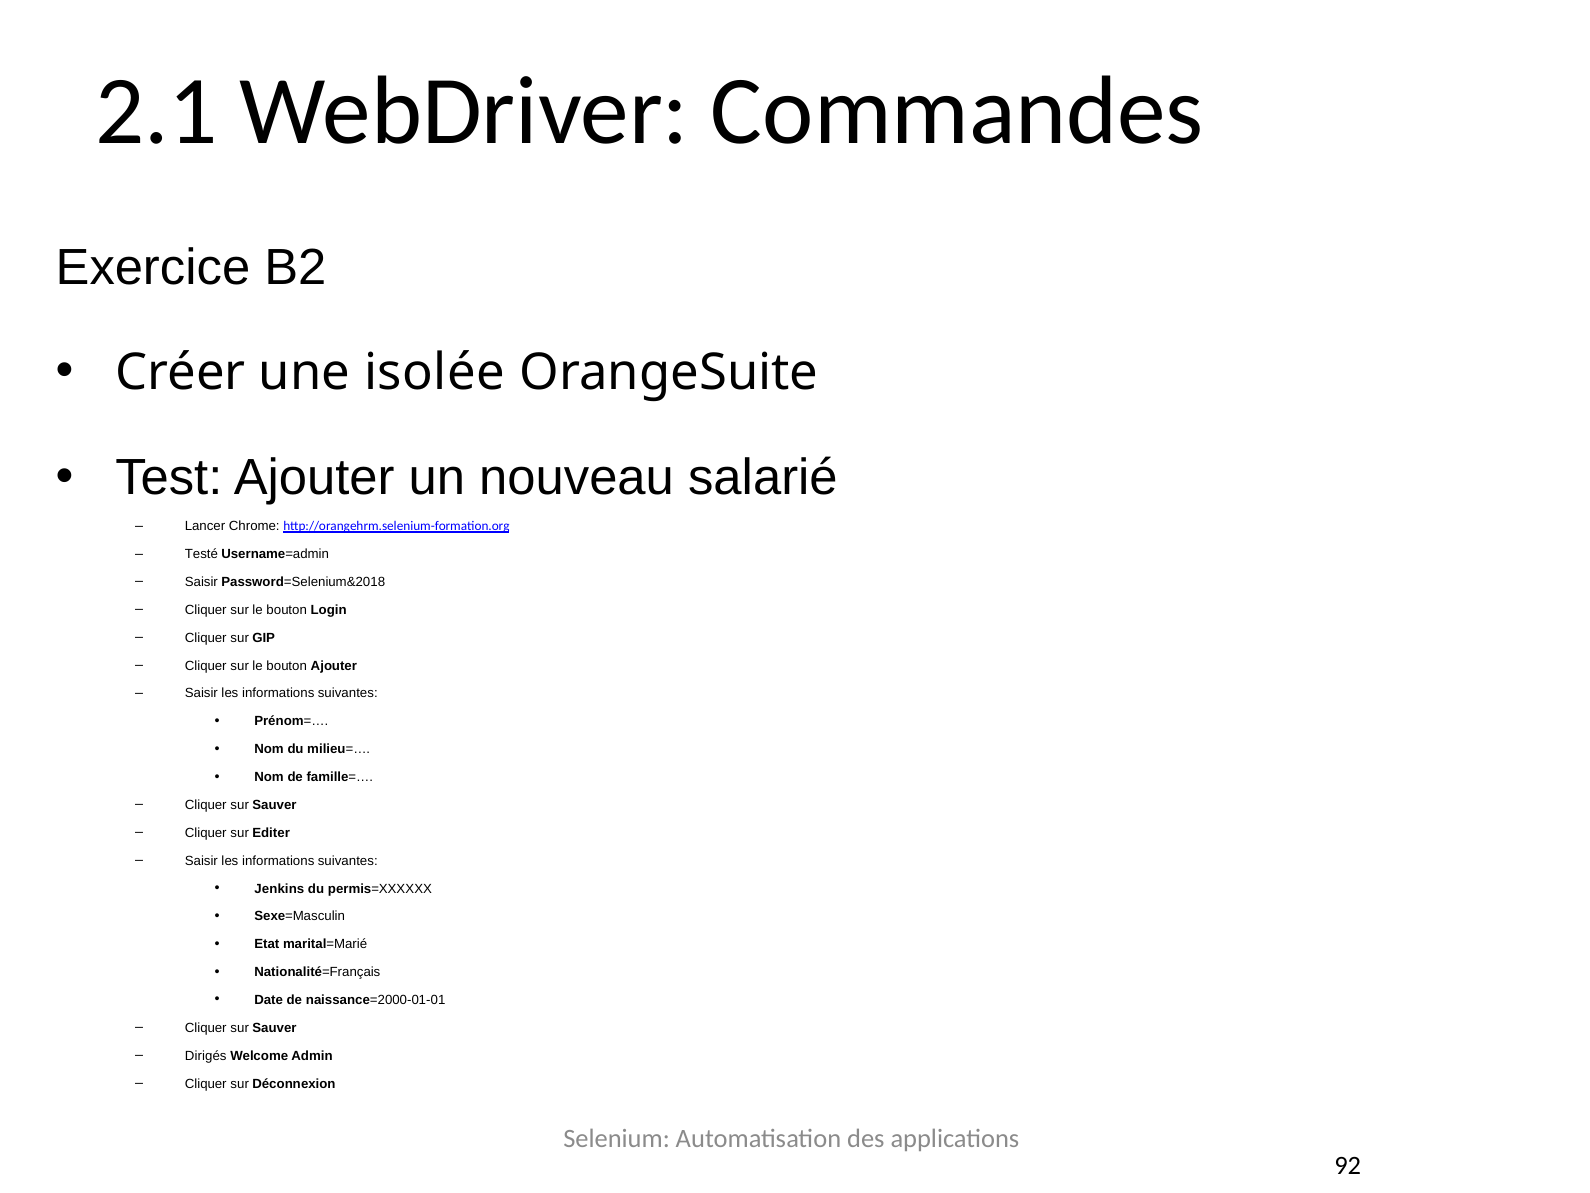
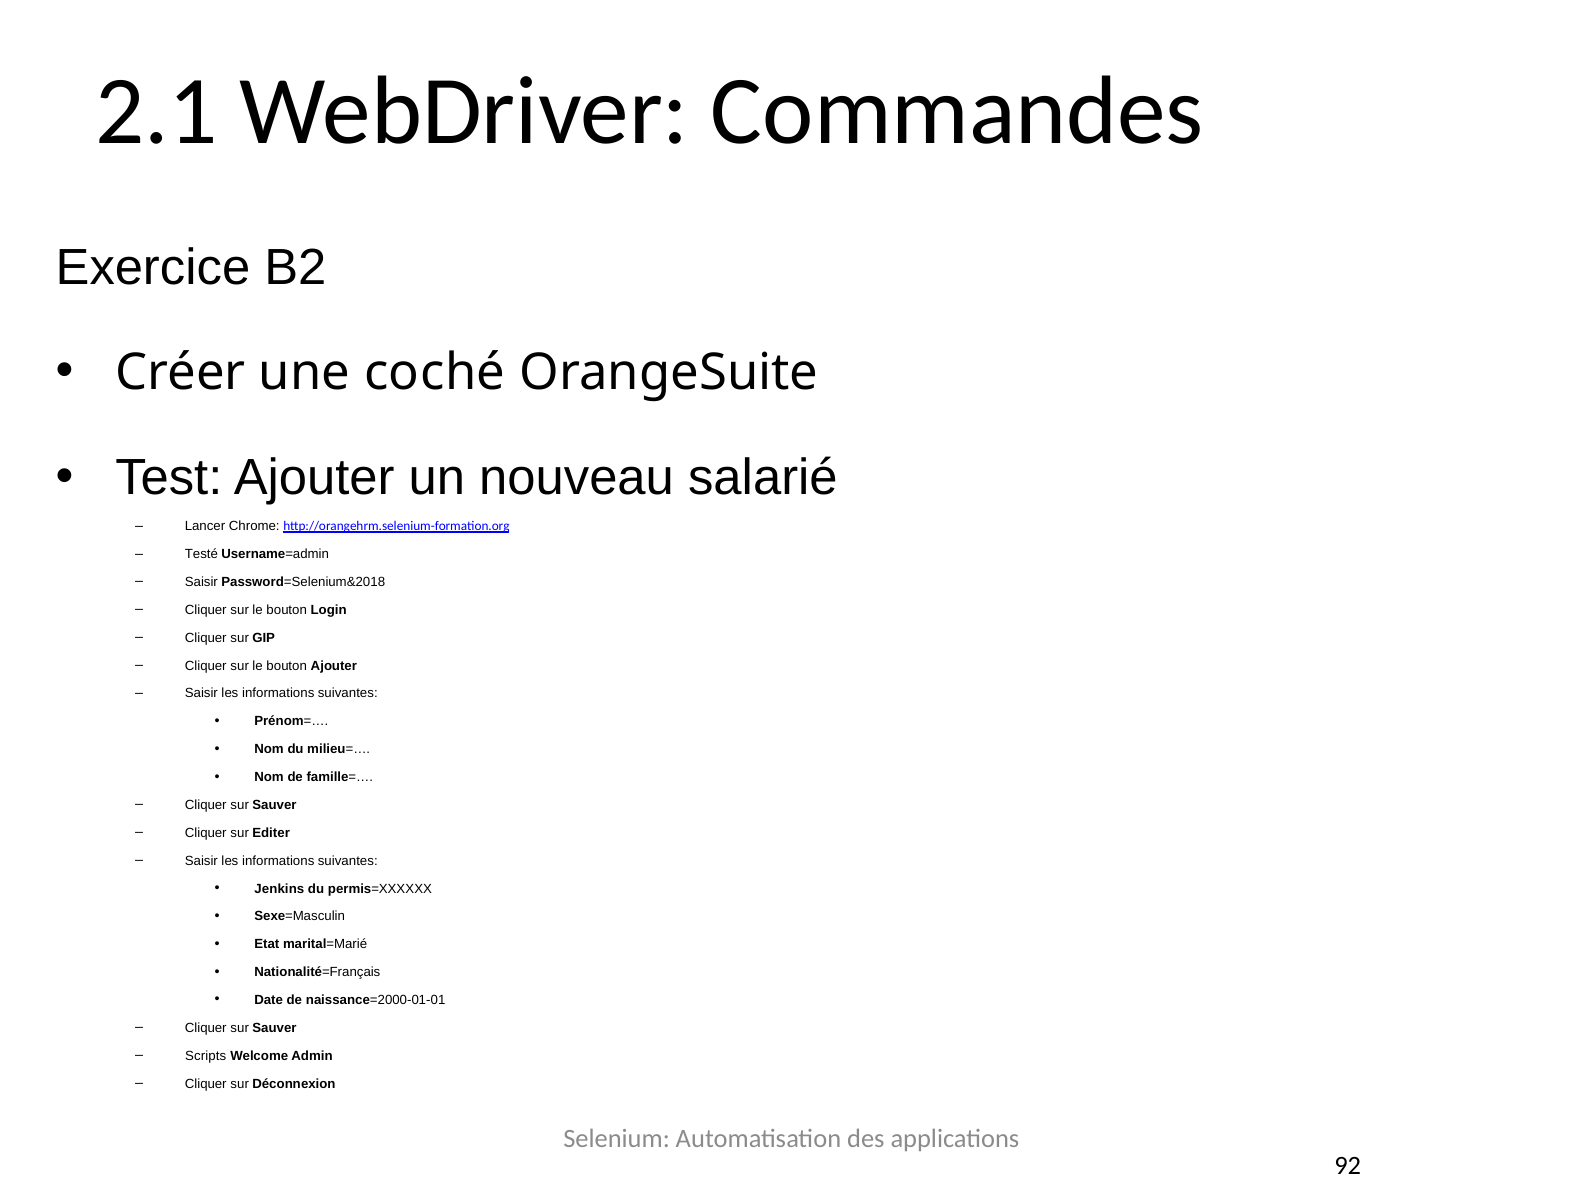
isolée: isolée -> coché
Dirigés: Dirigés -> Scripts
